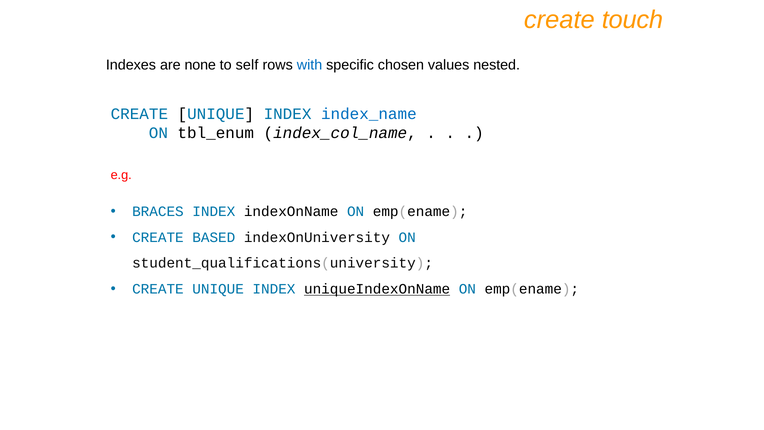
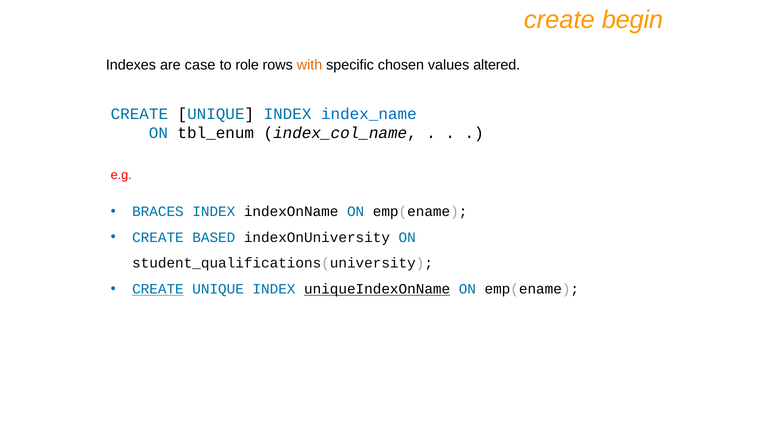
touch: touch -> begin
none: none -> case
self: self -> role
with colour: blue -> orange
nested: nested -> altered
CREATE at (158, 289) underline: none -> present
